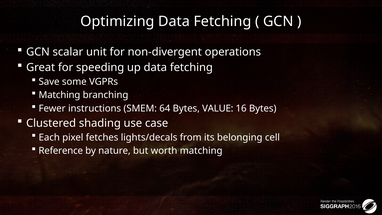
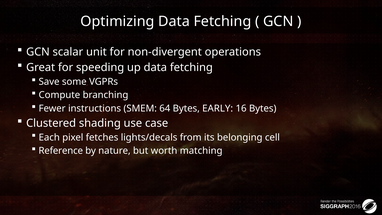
Matching at (59, 95): Matching -> Compute
VALUE: VALUE -> EARLY
